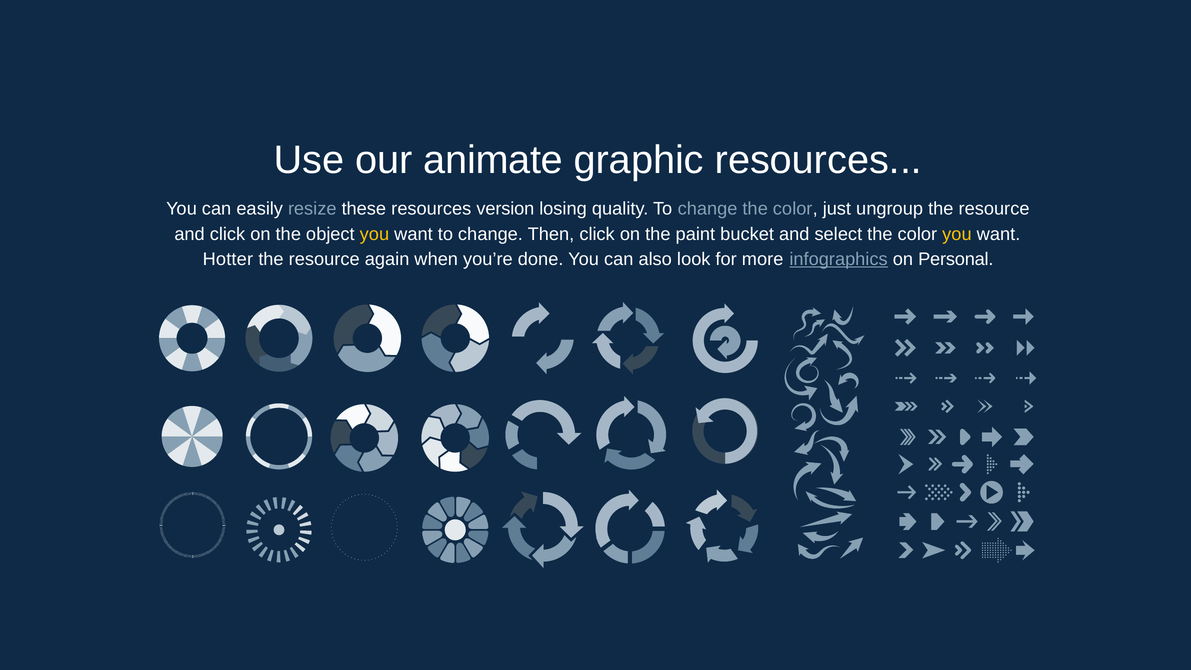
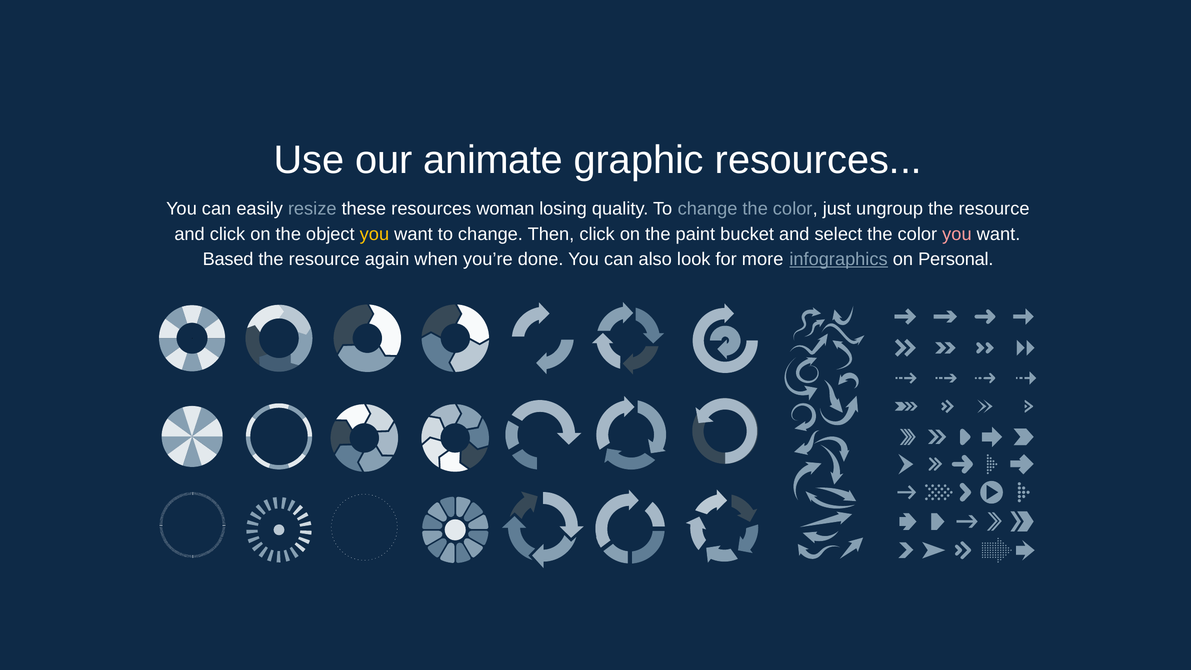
version: version -> woman
you at (957, 234) colour: yellow -> pink
Hotter: Hotter -> Based
